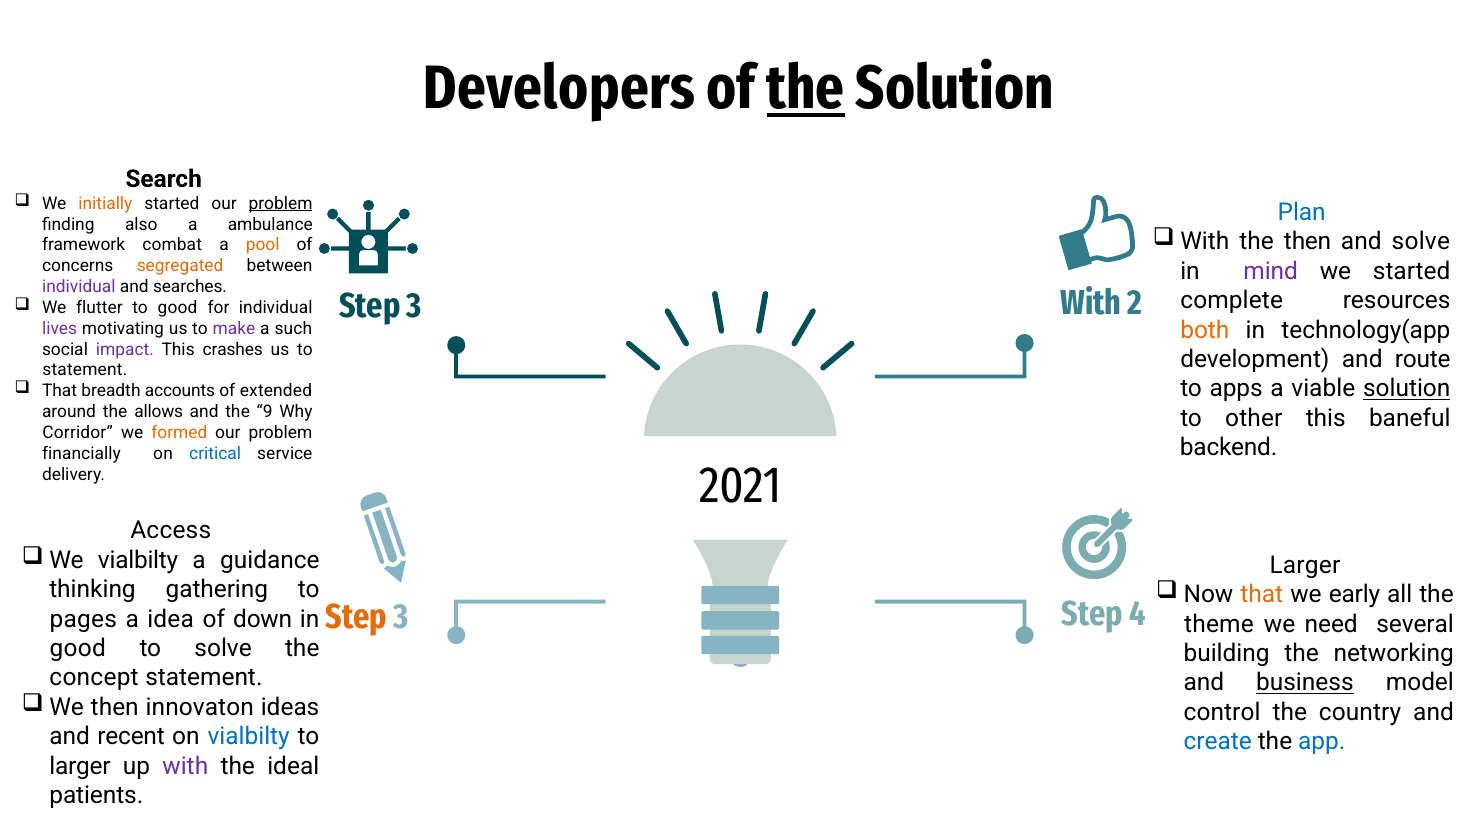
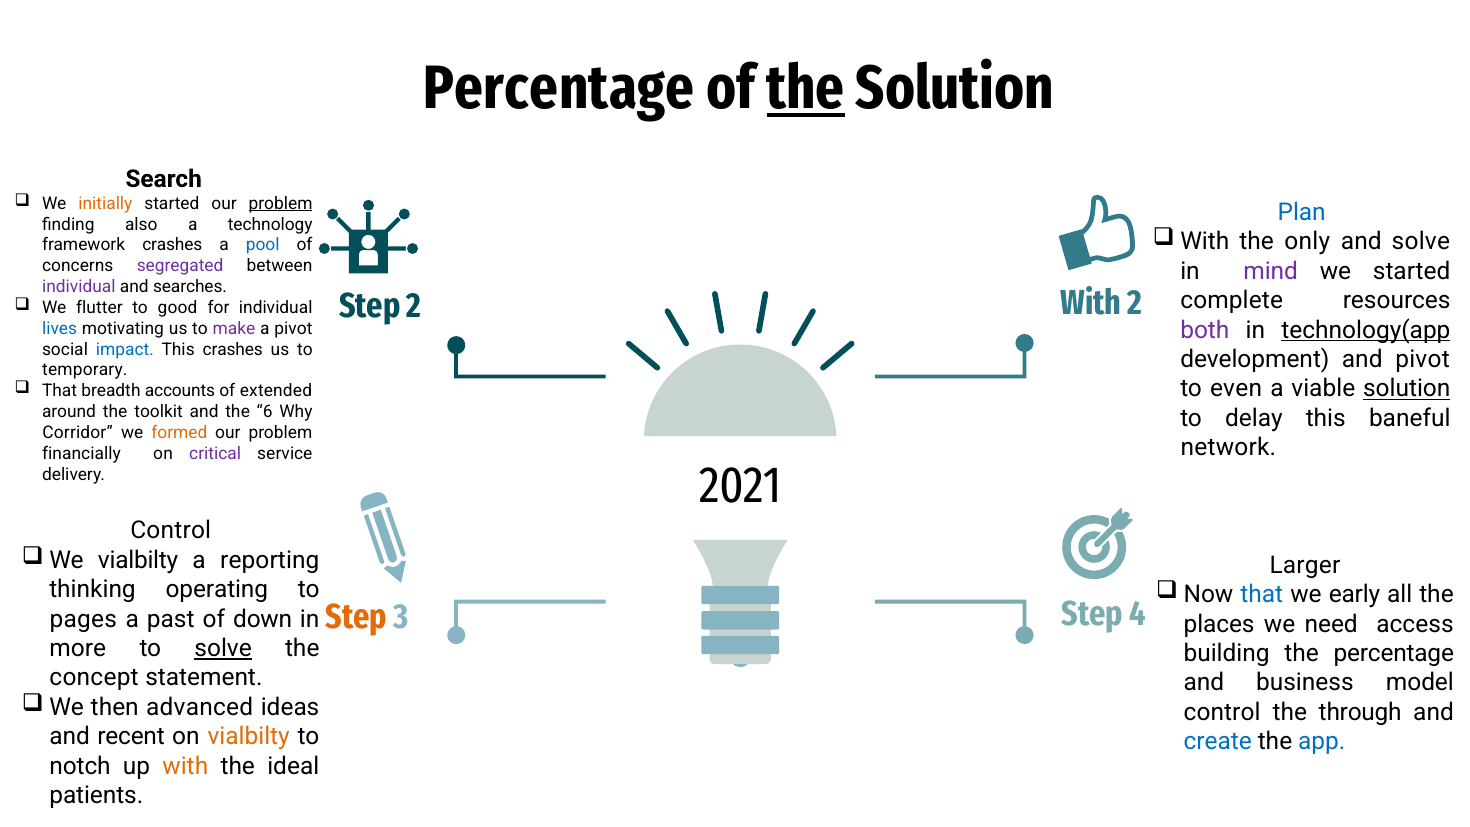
Developers at (559, 89): Developers -> Percentage
ambulance: ambulance -> technology
the then: then -> only
framework combat: combat -> crashes
pool colour: orange -> blue
segregated colour: orange -> purple
3 at (414, 307): 3 -> 2
both colour: orange -> purple
technology(app underline: none -> present
lives colour: purple -> blue
a such: such -> pivot
impact colour: purple -> blue
and route: route -> pivot
statement at (85, 370): statement -> temporary
apps: apps -> even
allows: allows -> toolkit
9: 9 -> 6
other: other -> delay
backend: backend -> network
critical colour: blue -> purple
Access at (171, 531): Access -> Control
guidance: guidance -> reporting
gathering: gathering -> operating
that at (1262, 595) colour: orange -> blue
idea: idea -> past
theme: theme -> places
several: several -> access
good at (78, 648): good -> more
solve at (223, 648) underline: none -> present
the networking: networking -> percentage
business underline: present -> none
innovaton: innovaton -> advanced
country: country -> through
vialbilty at (249, 737) colour: blue -> orange
larger at (80, 766): larger -> notch
with at (185, 766) colour: purple -> orange
